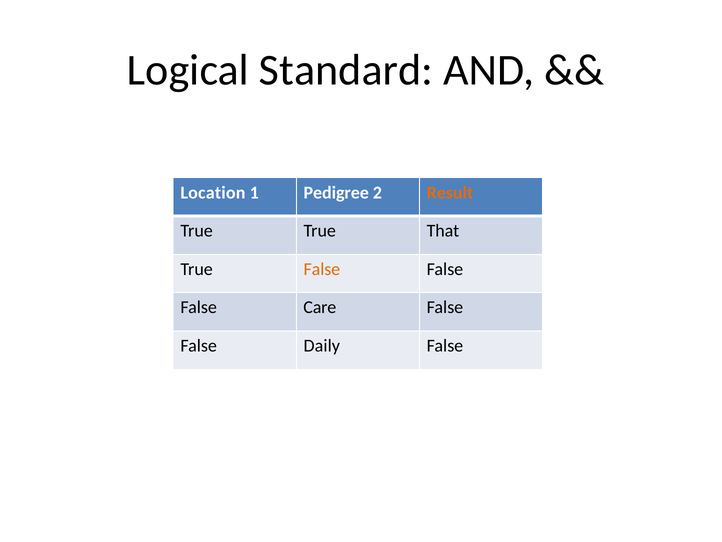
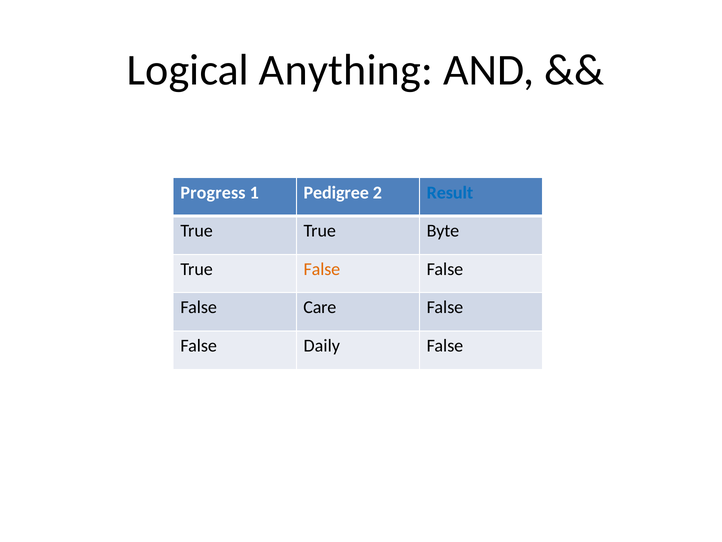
Standard: Standard -> Anything
Location: Location -> Progress
Result colour: orange -> blue
That: That -> Byte
